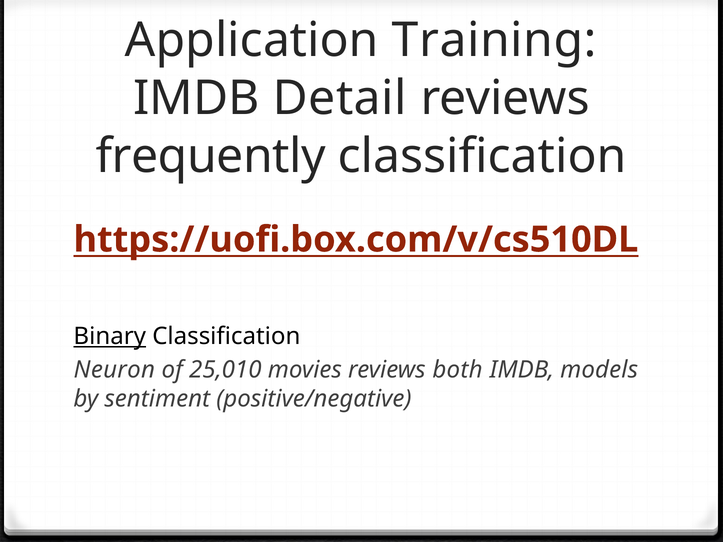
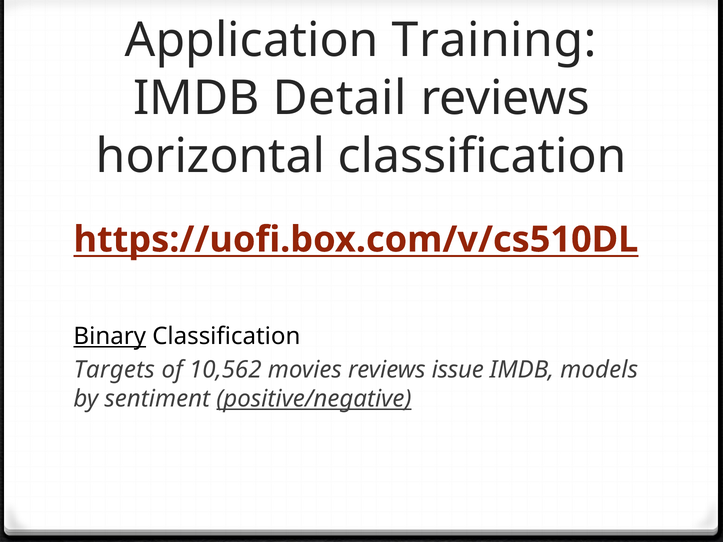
frequently: frequently -> horizontal
Neuron: Neuron -> Targets
25,010: 25,010 -> 10,562
both: both -> issue
positive/negative underline: none -> present
